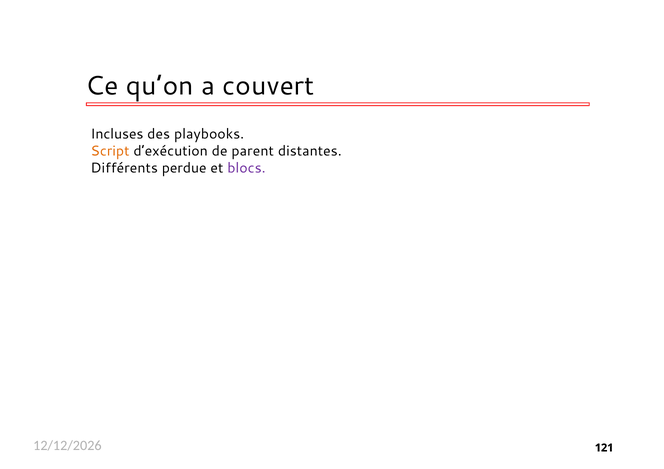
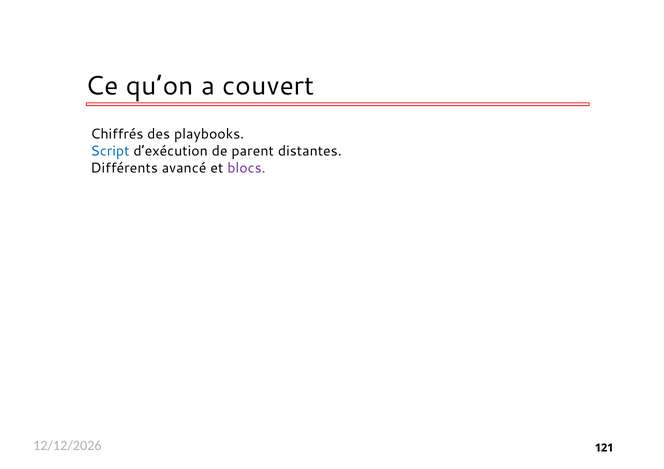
Incluses: Incluses -> Chiffrés
Script colour: orange -> blue
perdue: perdue -> avancé
